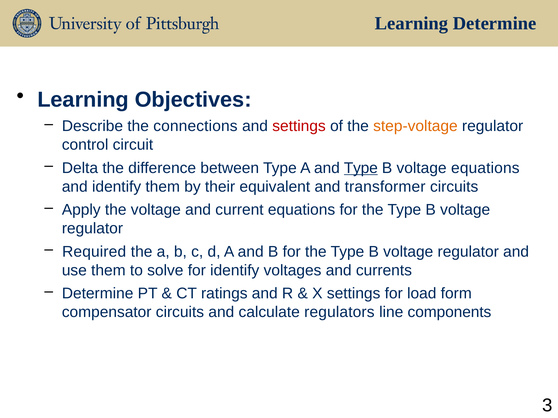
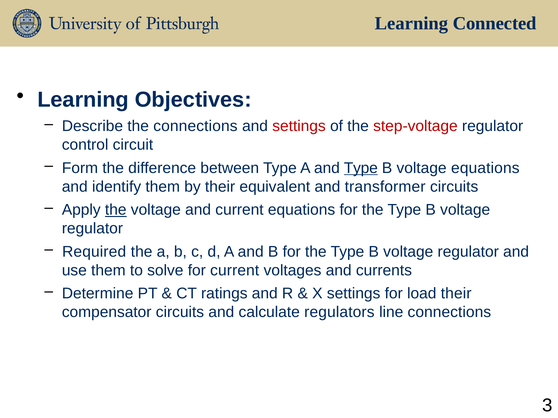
Learning Determine: Determine -> Connected
step-voltage colour: orange -> red
Delta: Delta -> Form
the at (116, 210) underline: none -> present
for identify: identify -> current
load form: form -> their
line components: components -> connections
